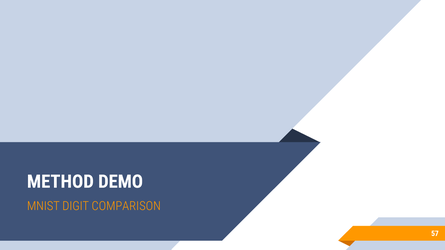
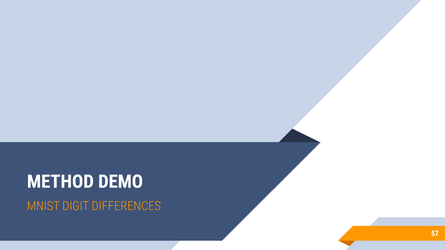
COMPARISON: COMPARISON -> DIFFERENCES
